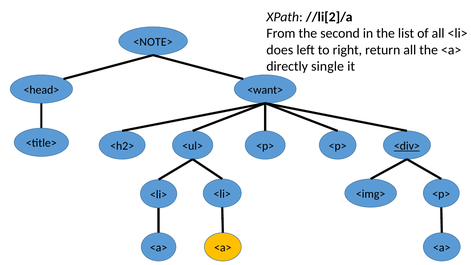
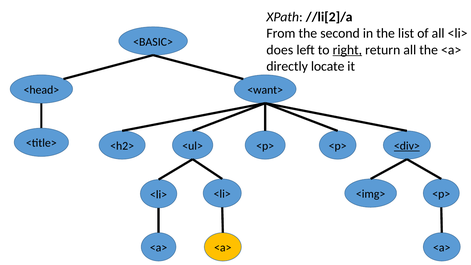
<NOTE>: <NOTE> -> <BASIC>
right underline: none -> present
single: single -> locate
